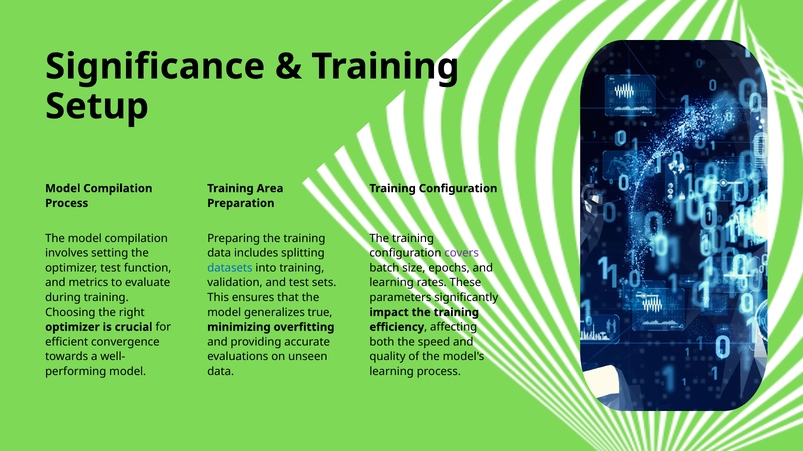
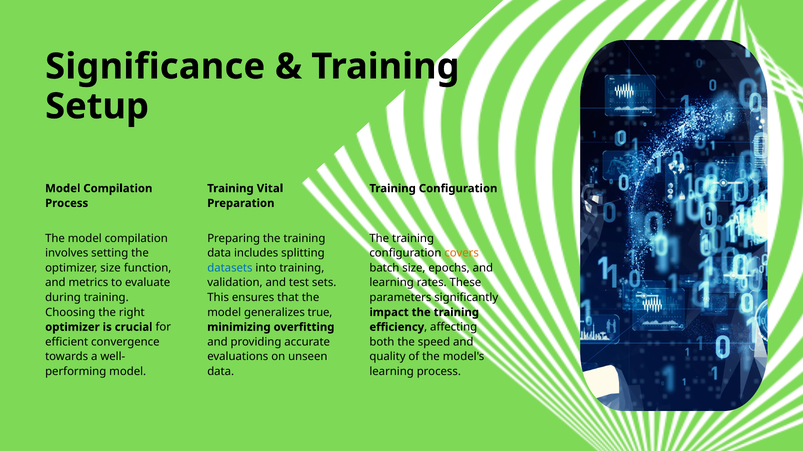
Area: Area -> Vital
covers colour: purple -> orange
optimizer test: test -> size
